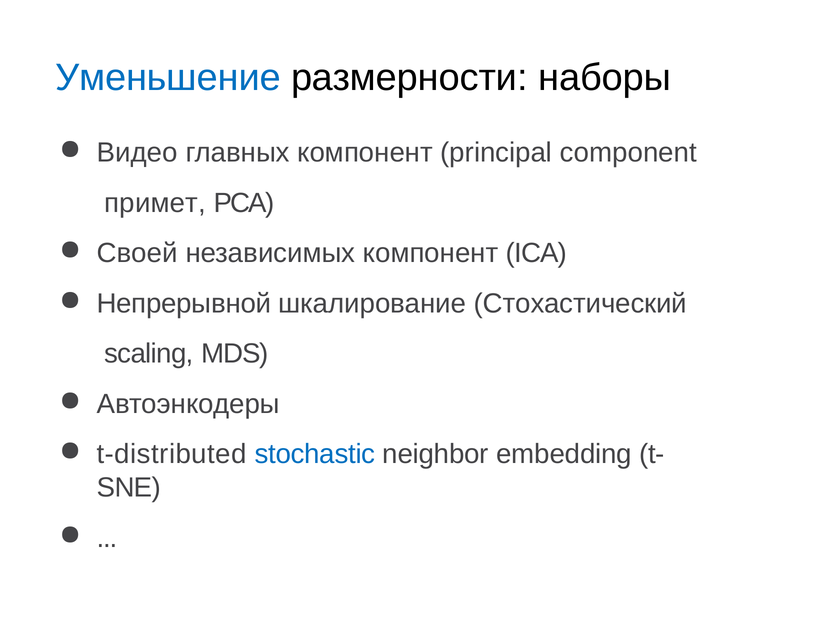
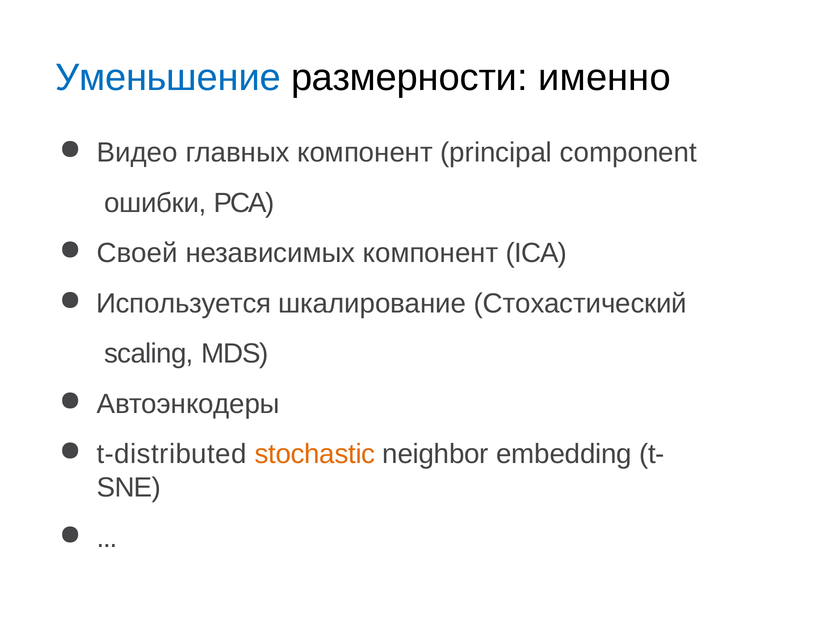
наборы: наборы -> именно
примет: примет -> ошибки
Непрерывной: Непрерывной -> Используется
stochastic colour: blue -> orange
